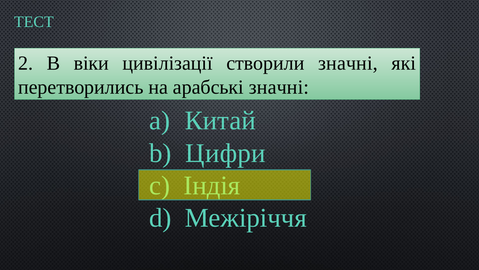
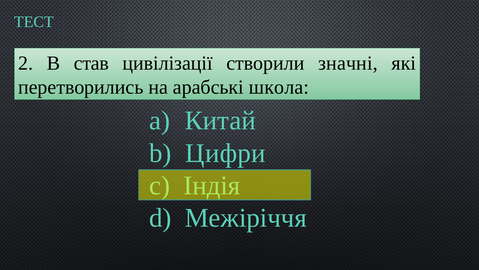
віки: віки -> став
арабські значні: значні -> школа
